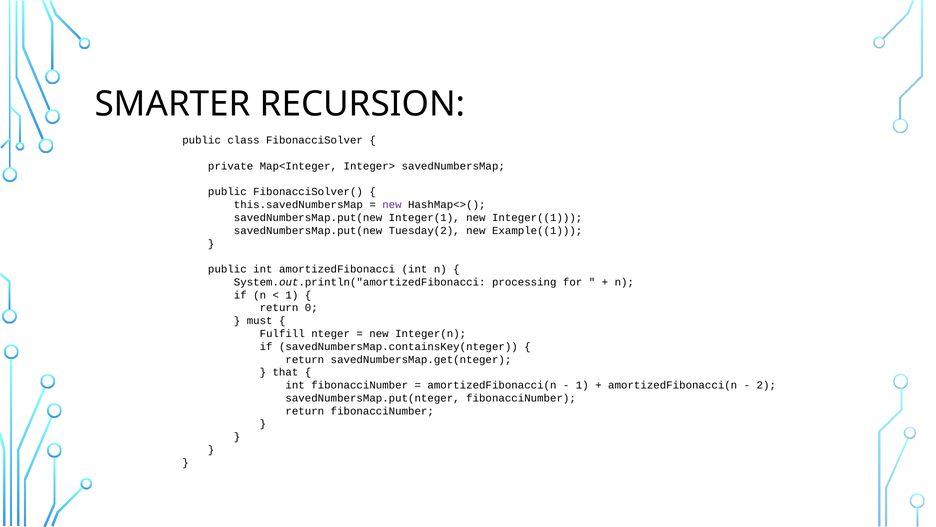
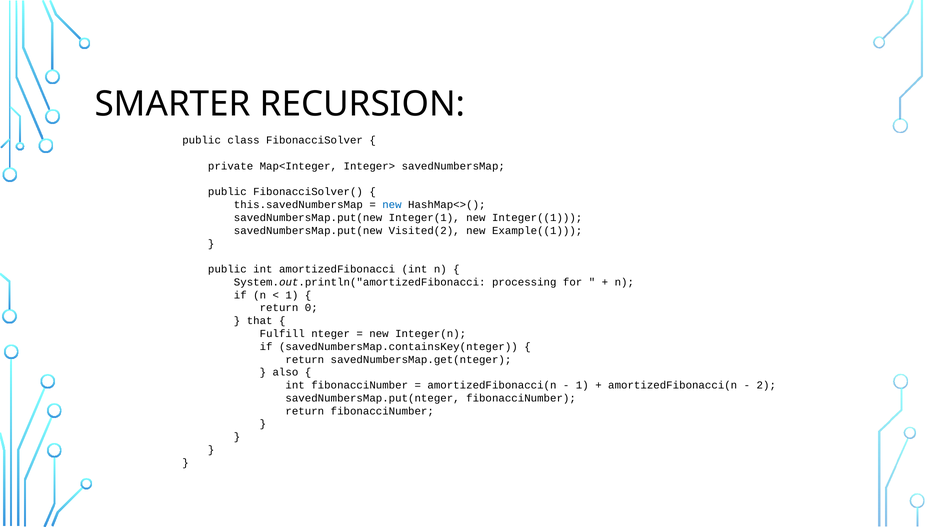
new at (392, 205) colour: purple -> blue
Tuesday(2: Tuesday(2 -> Visited(2
must: must -> that
that: that -> also
